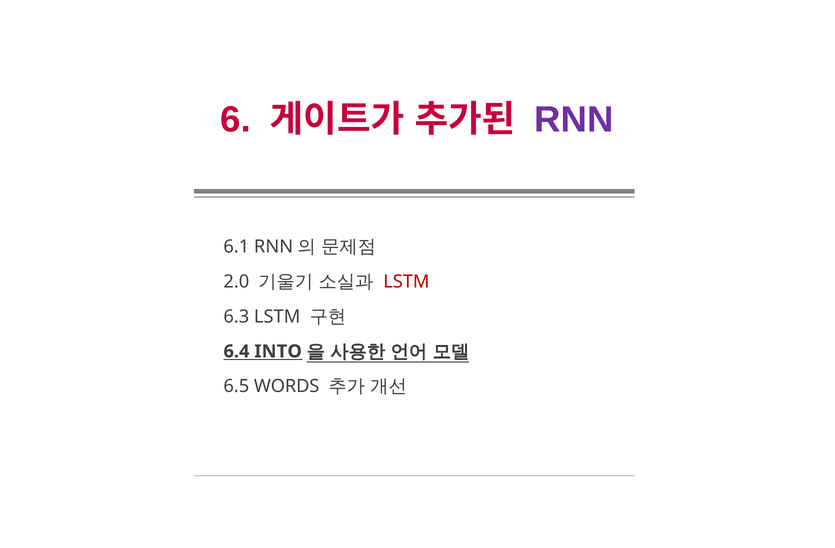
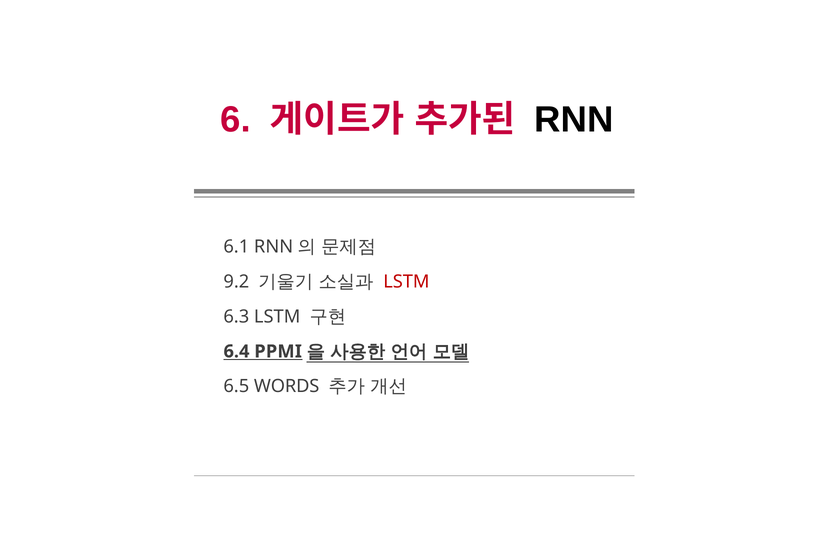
RNN colour: purple -> black
2.0: 2.0 -> 9.2
INTO: INTO -> PPMI
